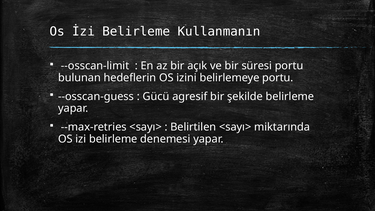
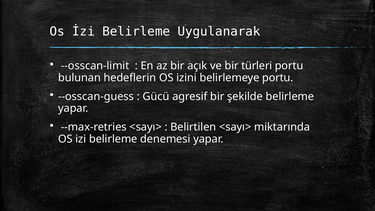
Kullanmanın: Kullanmanın -> Uygulanarak
süresi: süresi -> türleri
